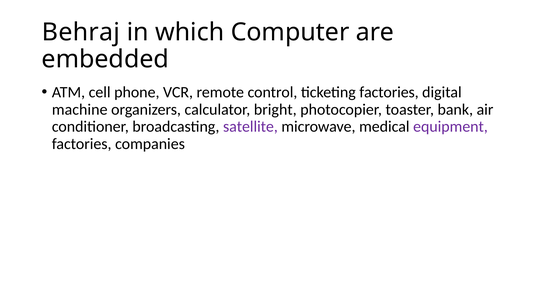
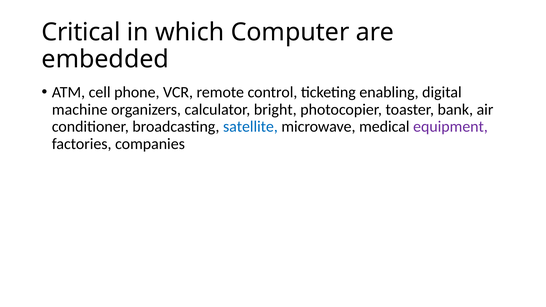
Behraj: Behraj -> Critical
ticketing factories: factories -> enabling
satellite colour: purple -> blue
